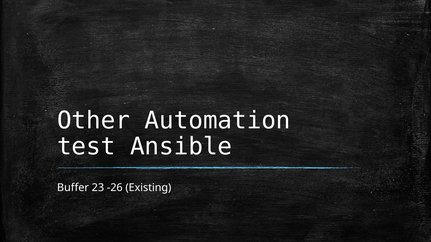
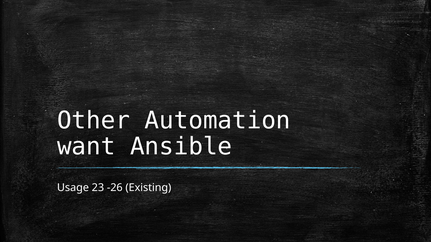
test: test -> want
Buffer: Buffer -> Usage
